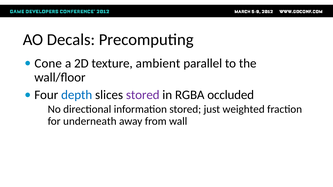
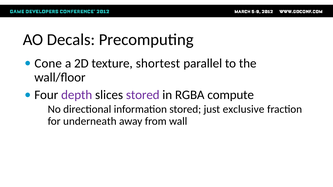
ambient: ambient -> shortest
depth colour: blue -> purple
occluded: occluded -> compute
weighted: weighted -> exclusive
